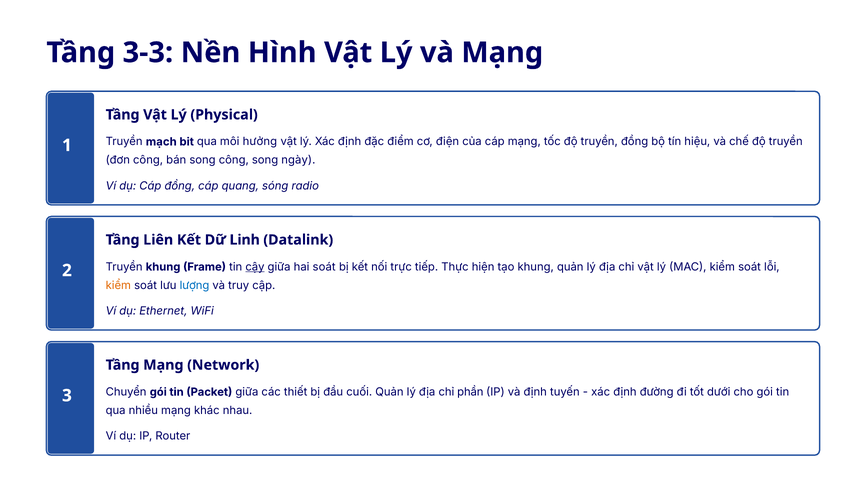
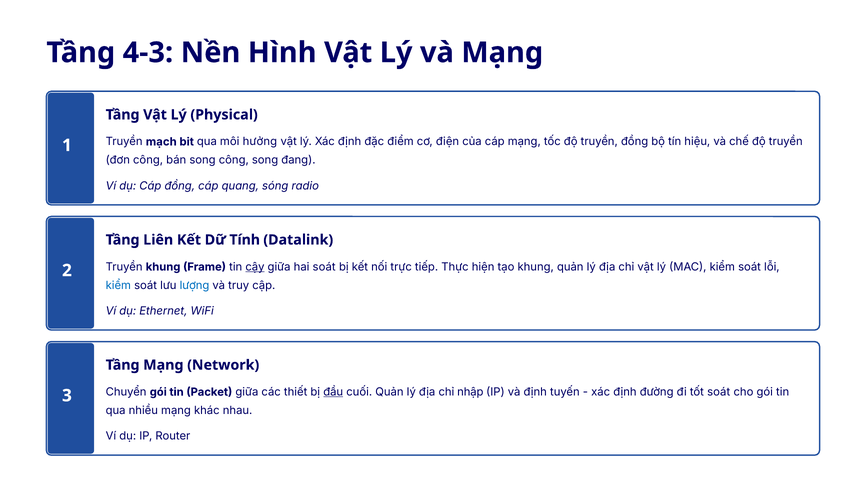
3-3: 3-3 -> 4-3
ngày: ngày -> đang
Linh: Linh -> Tính
kiểm at (118, 285) colour: orange -> blue
đầu underline: none -> present
phần: phần -> nhập
tốt dưới: dưới -> soát
